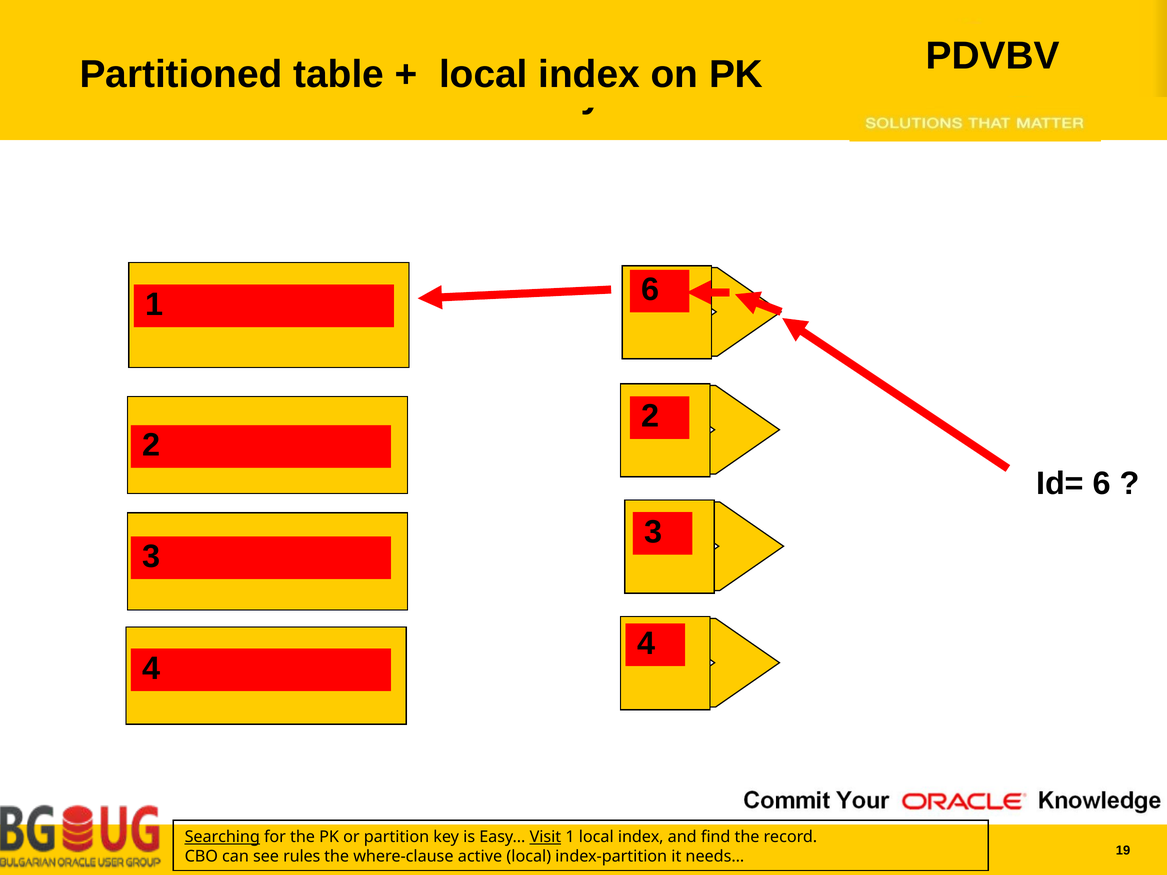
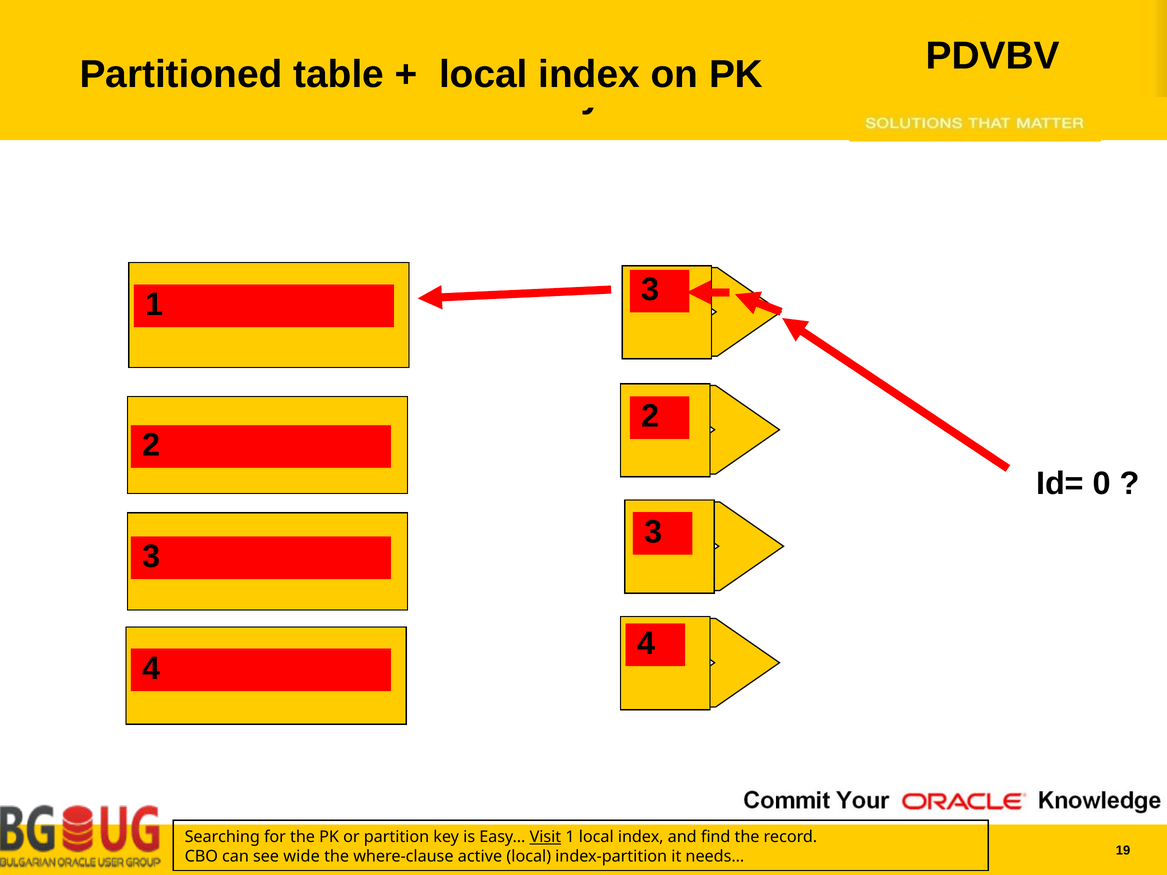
1 6: 6 -> 3
Id= 6: 6 -> 0
Searching underline: present -> none
rules: rules -> wide
